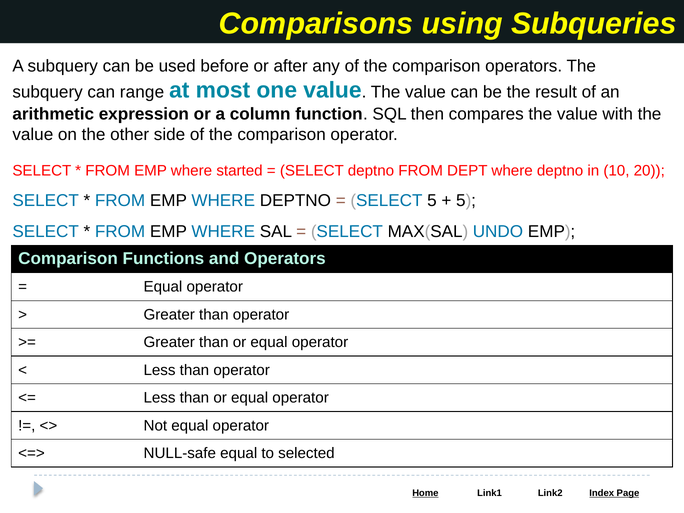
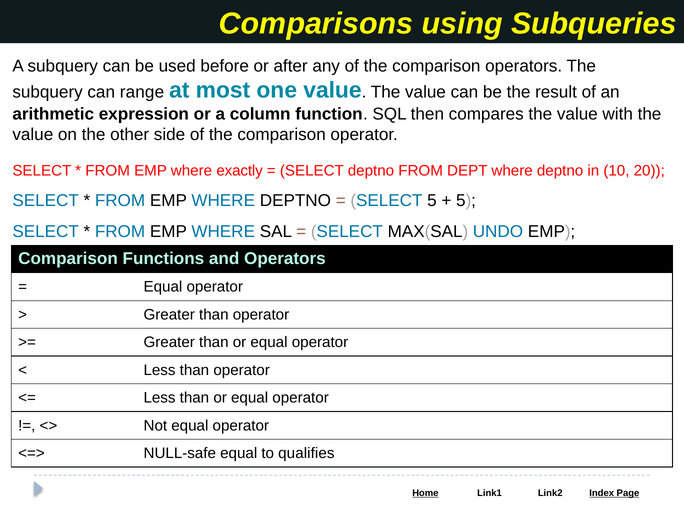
started: started -> exactly
selected: selected -> qualifies
